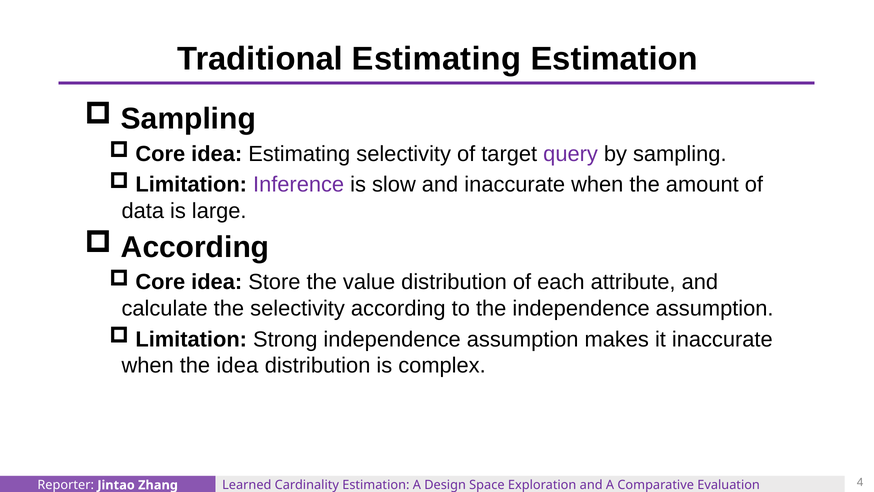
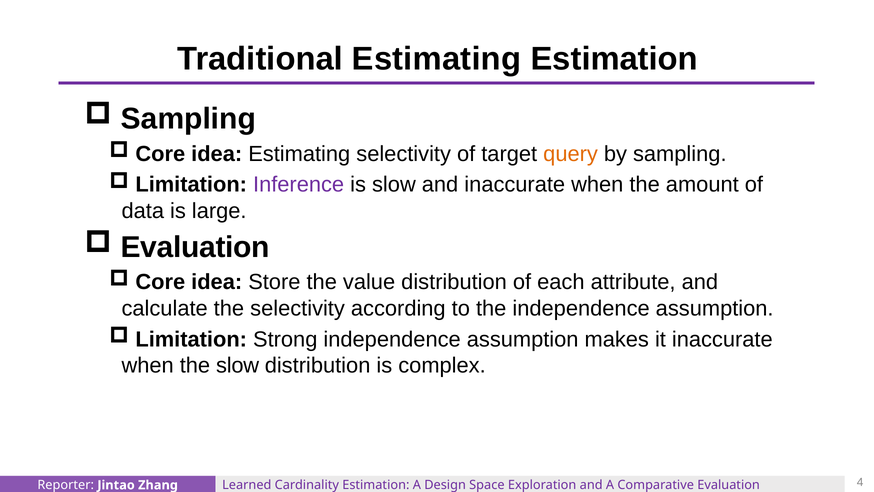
query colour: purple -> orange
According at (195, 247): According -> Evaluation
the idea: idea -> slow
